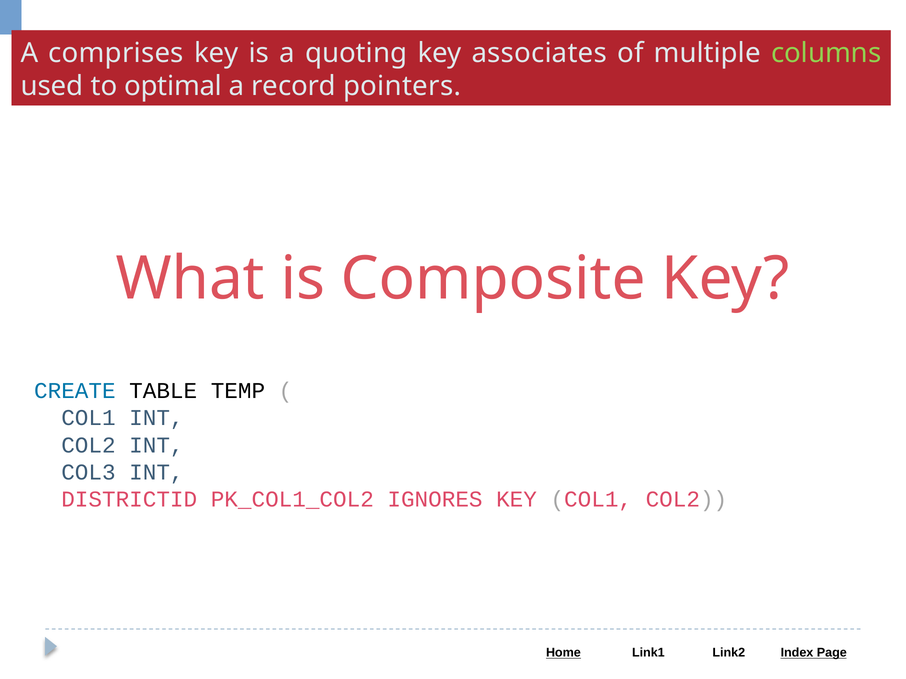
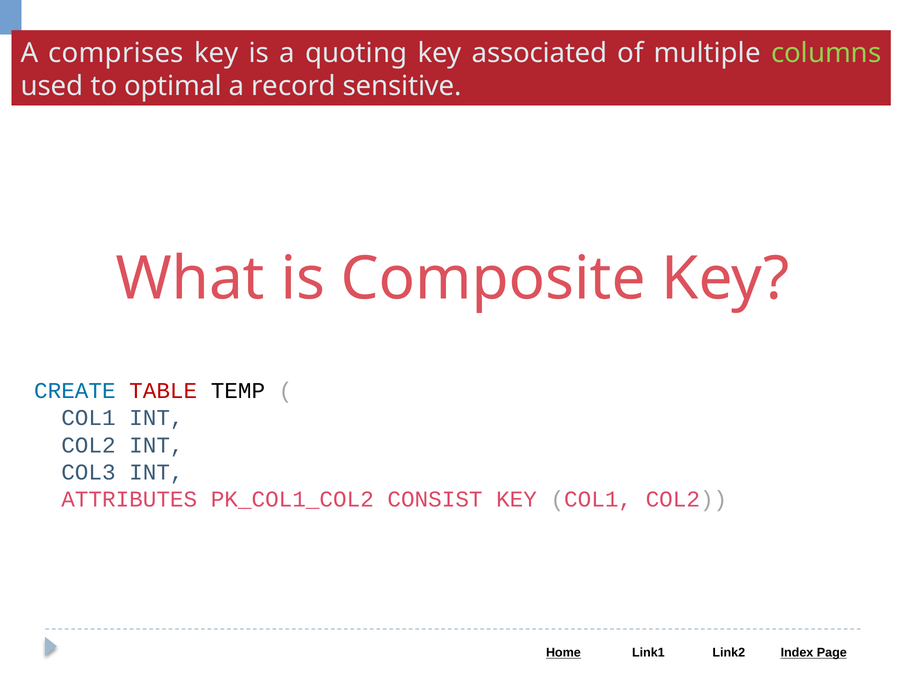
associates: associates -> associated
pointers: pointers -> sensitive
TABLE colour: black -> red
DISTRICTID: DISTRICTID -> ATTRIBUTES
IGNORES: IGNORES -> CONSIST
